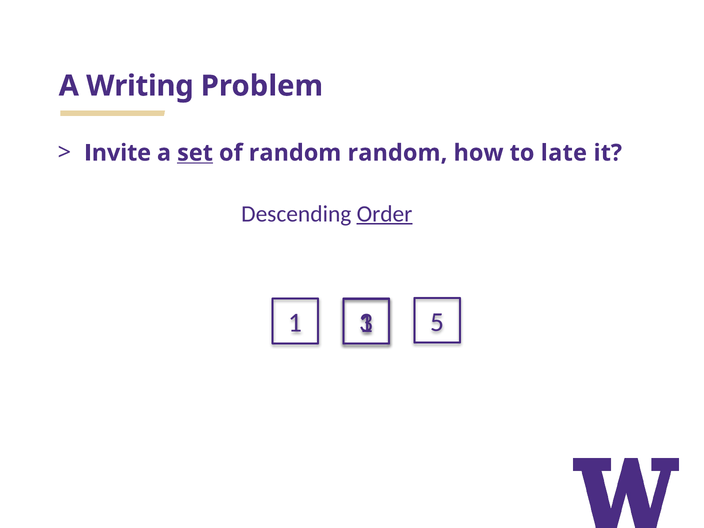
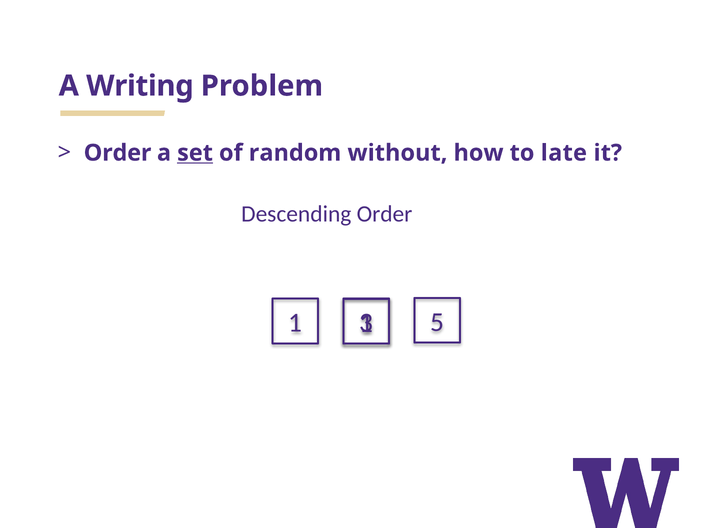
Invite at (118, 153): Invite -> Order
random random: random -> without
Order at (385, 214) underline: present -> none
